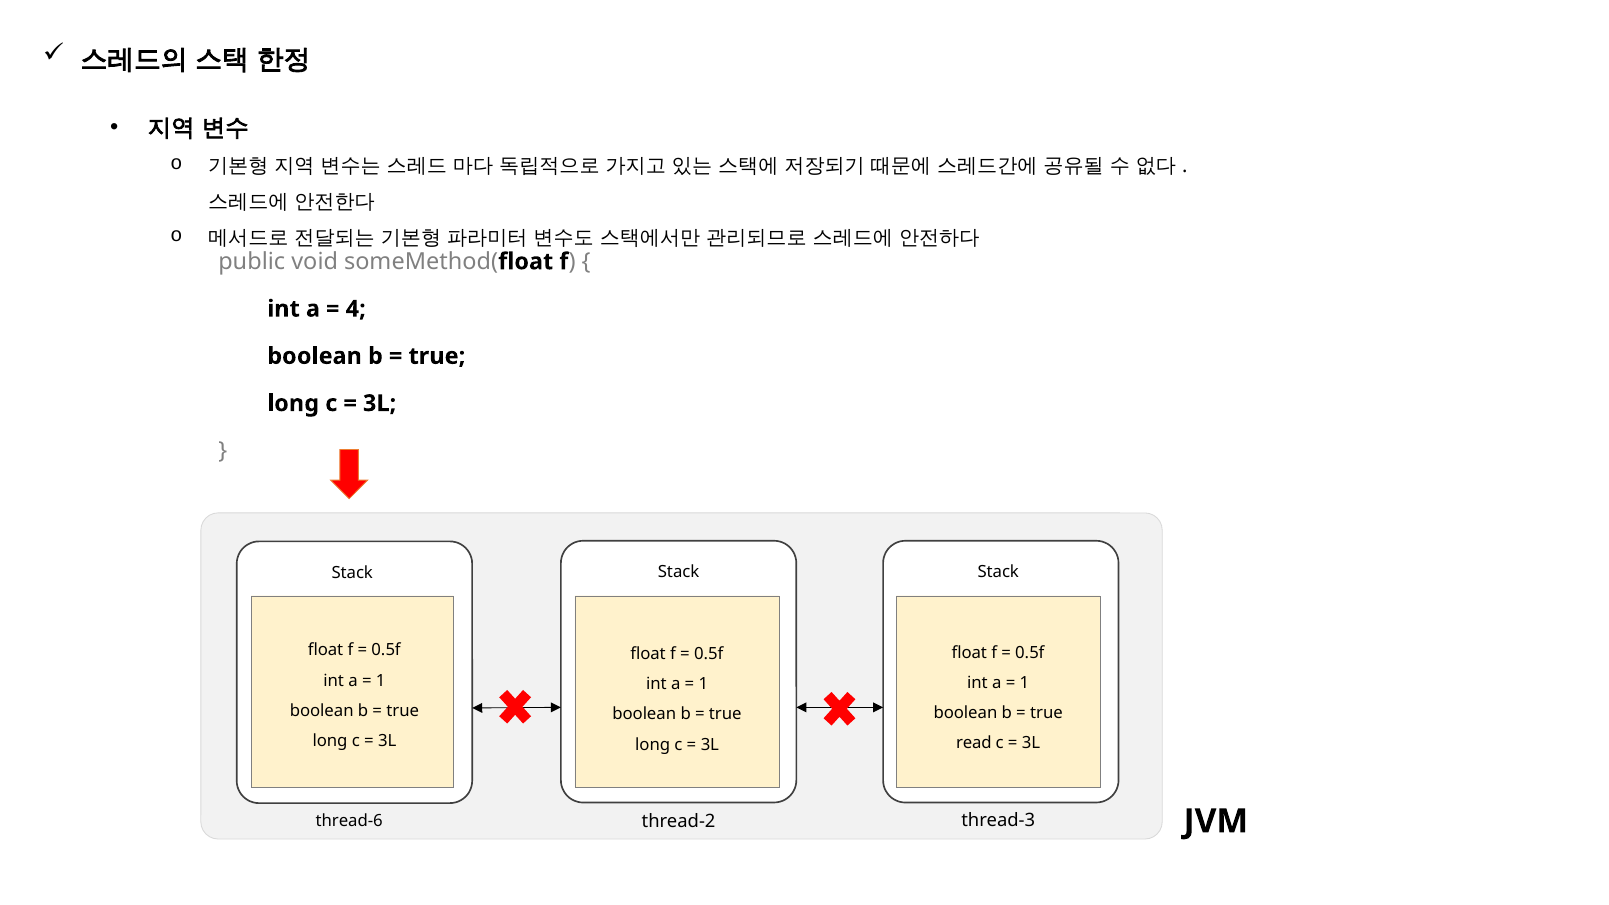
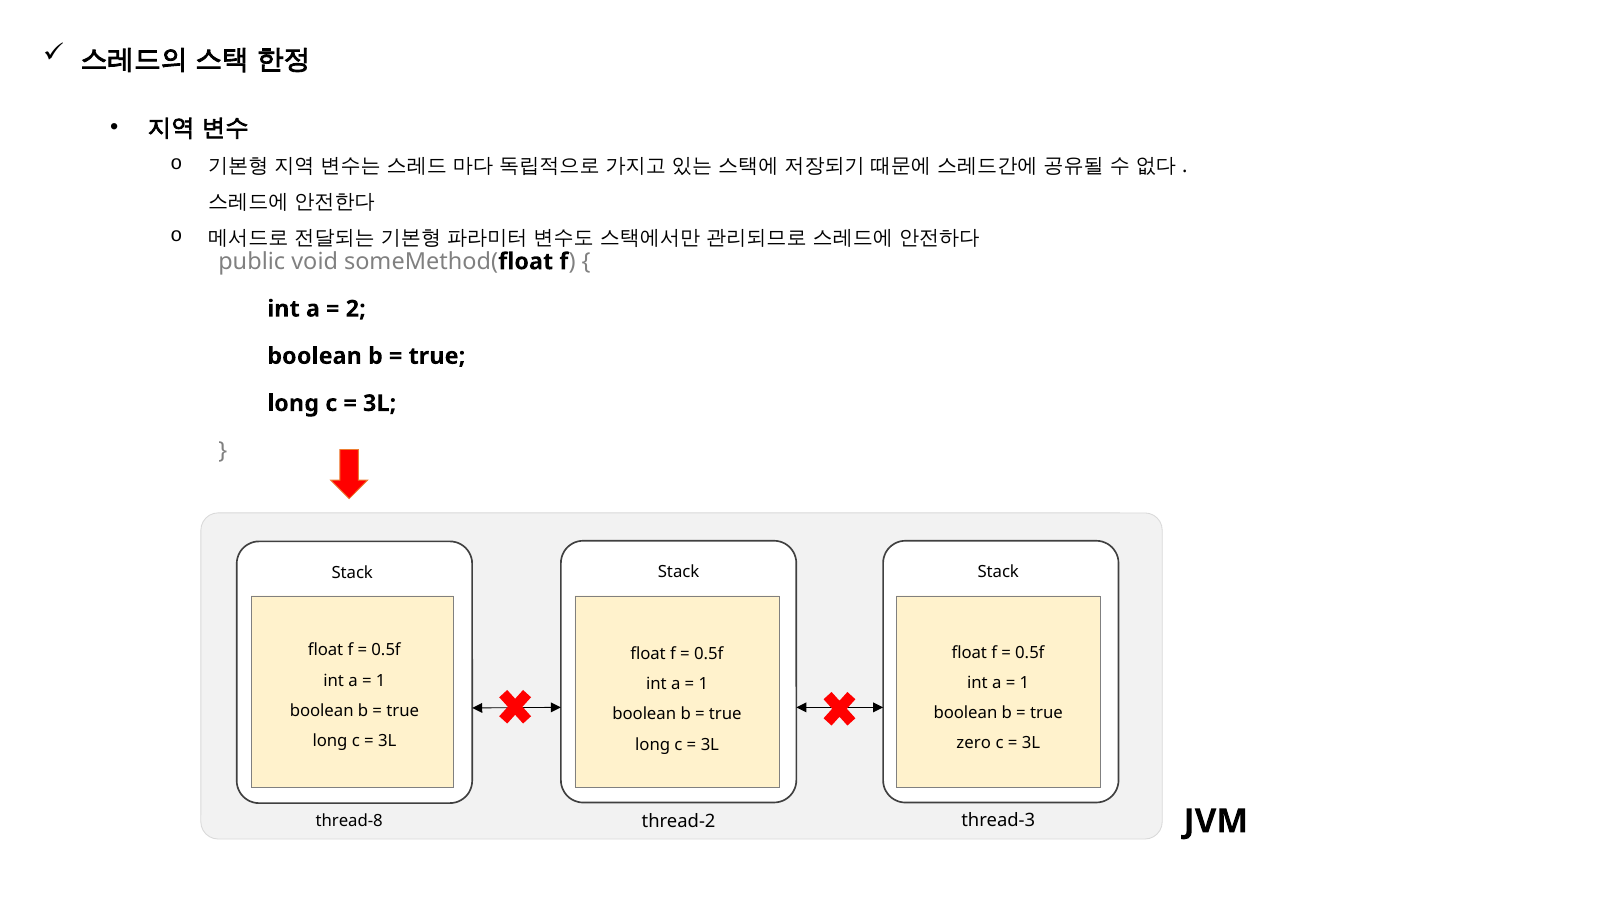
4: 4 -> 2
read: read -> zero
thread-6: thread-6 -> thread-8
